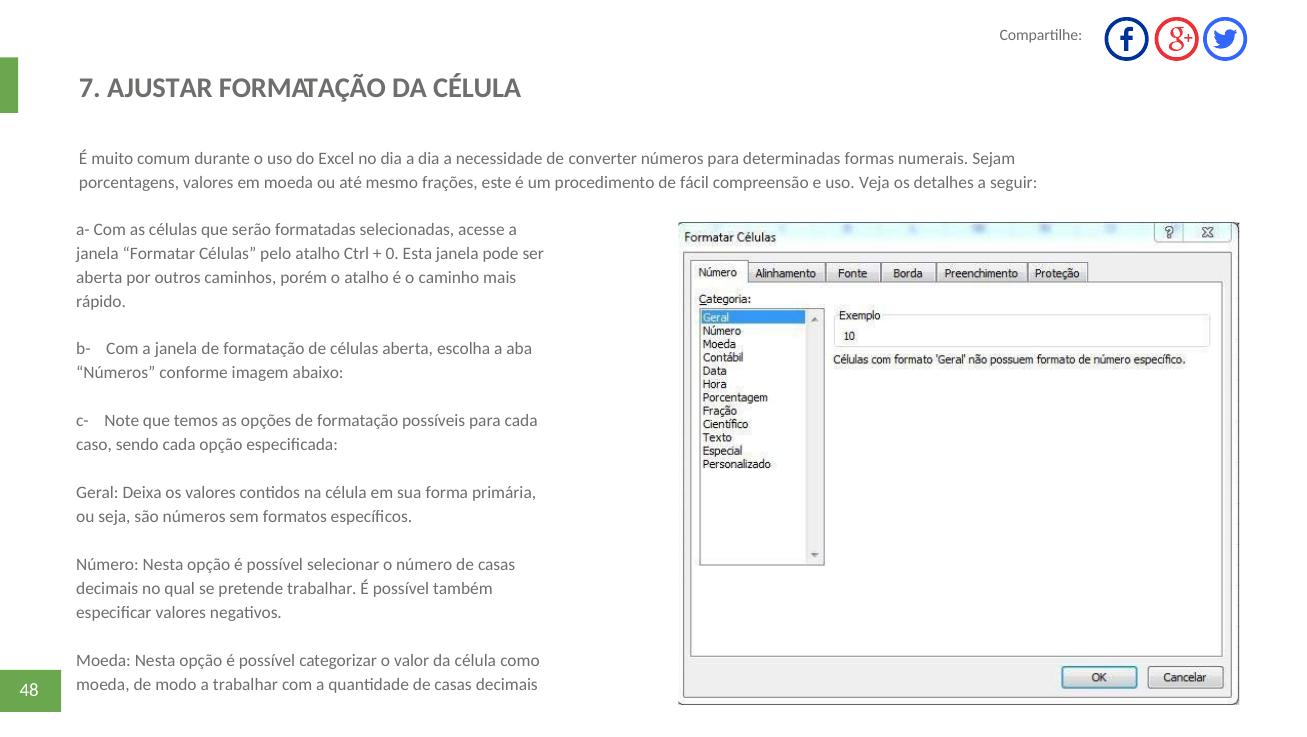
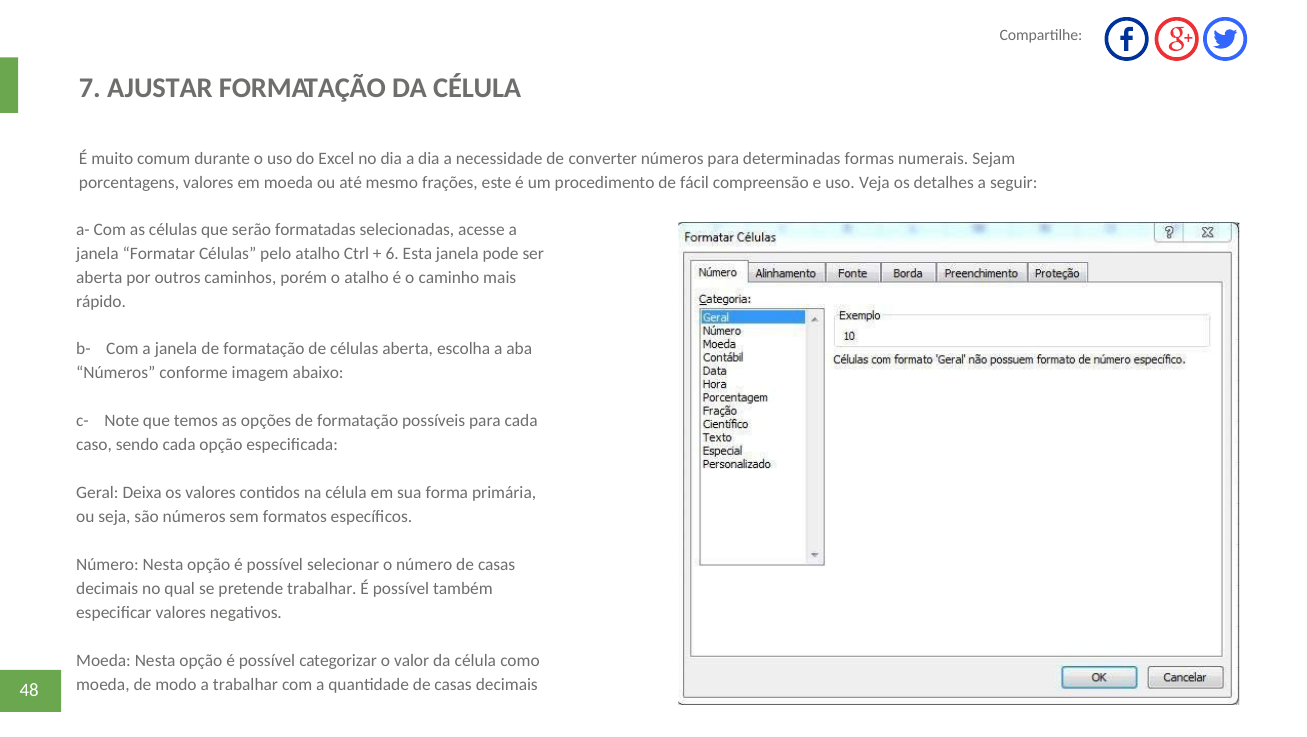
0: 0 -> 6
